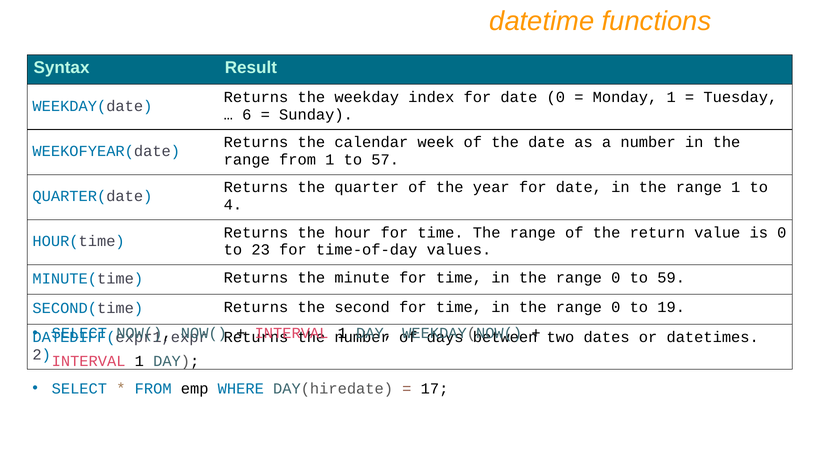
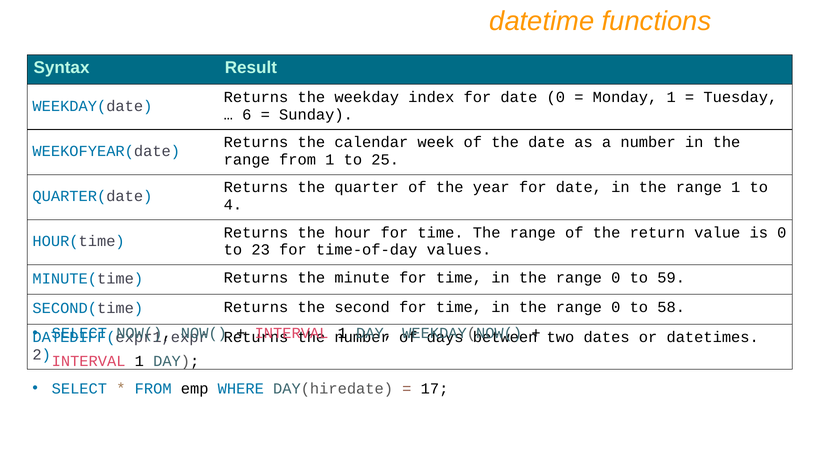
57: 57 -> 25
19: 19 -> 58
